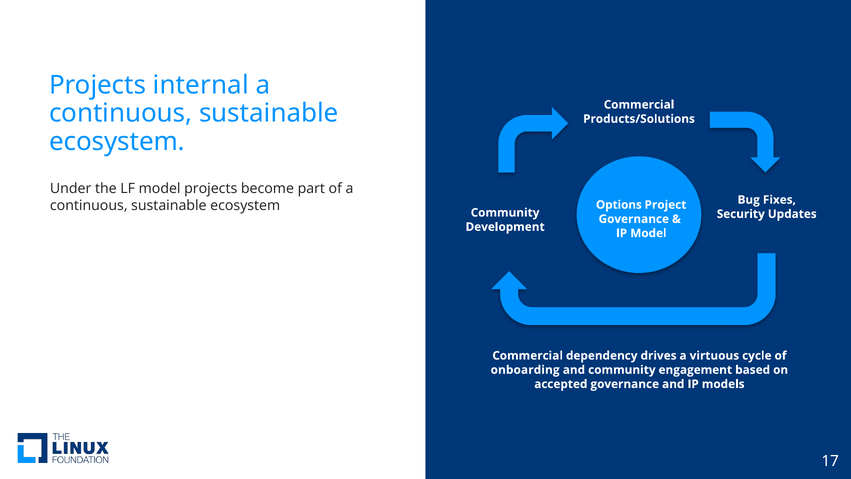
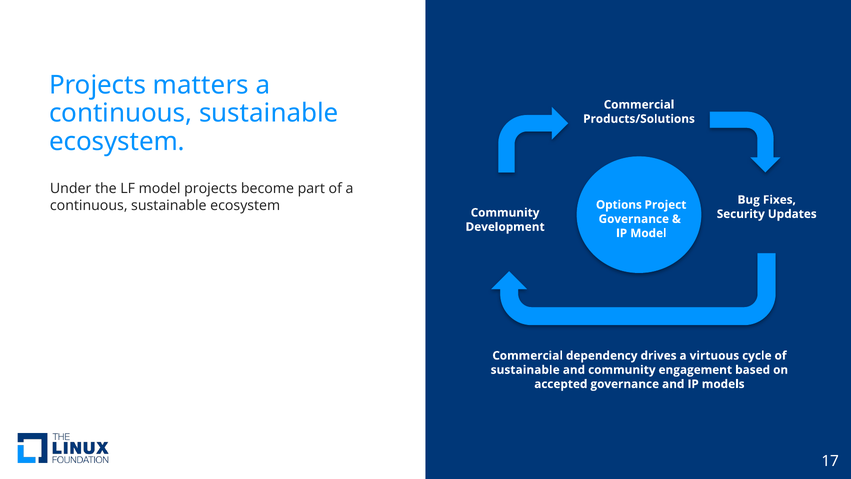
internal: internal -> matters
onboarding at (525, 370): onboarding -> sustainable
